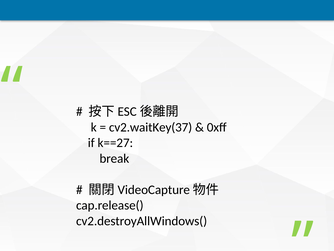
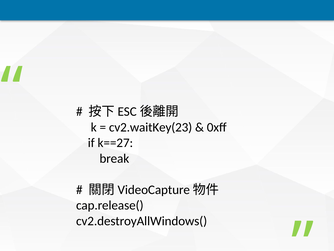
cv2.waitKey(37: cv2.waitKey(37 -> cv2.waitKey(23
